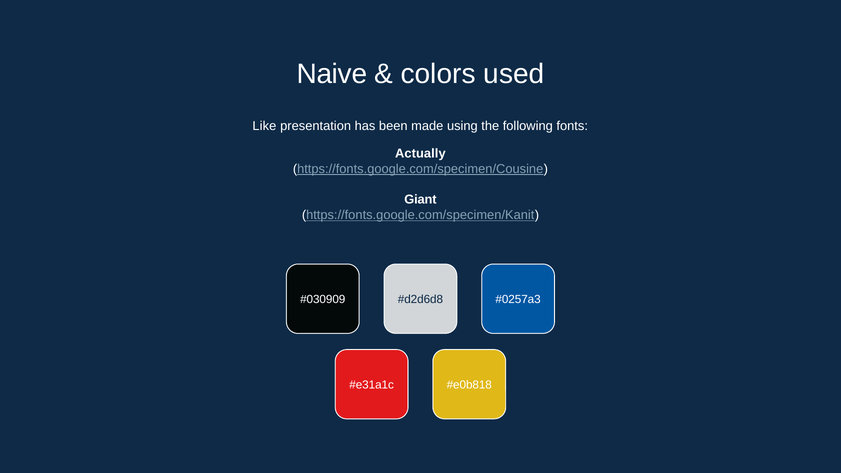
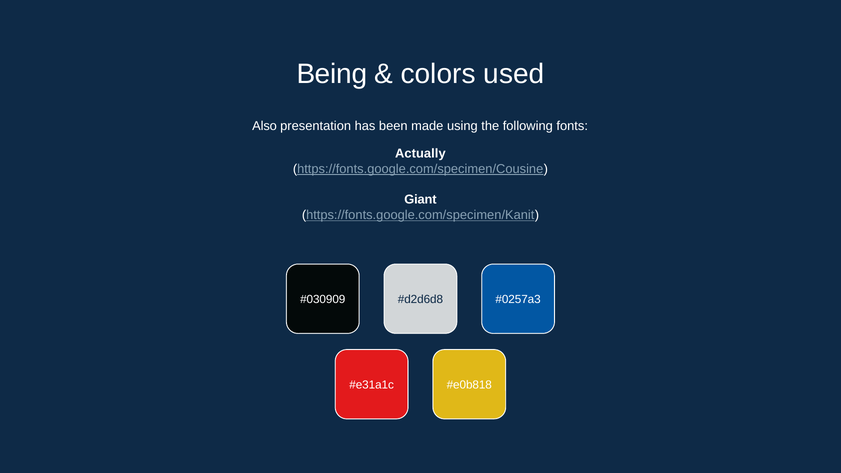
Naive: Naive -> Being
Like: Like -> Also
